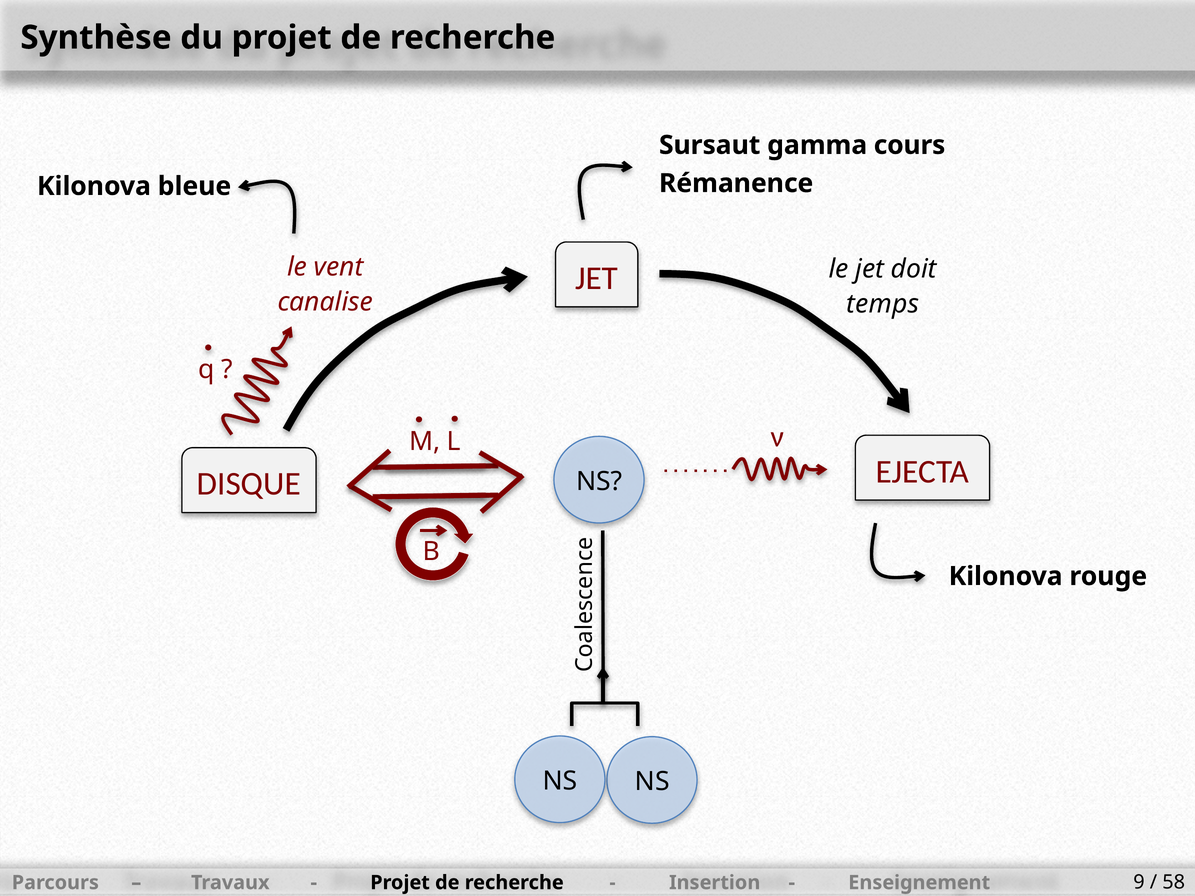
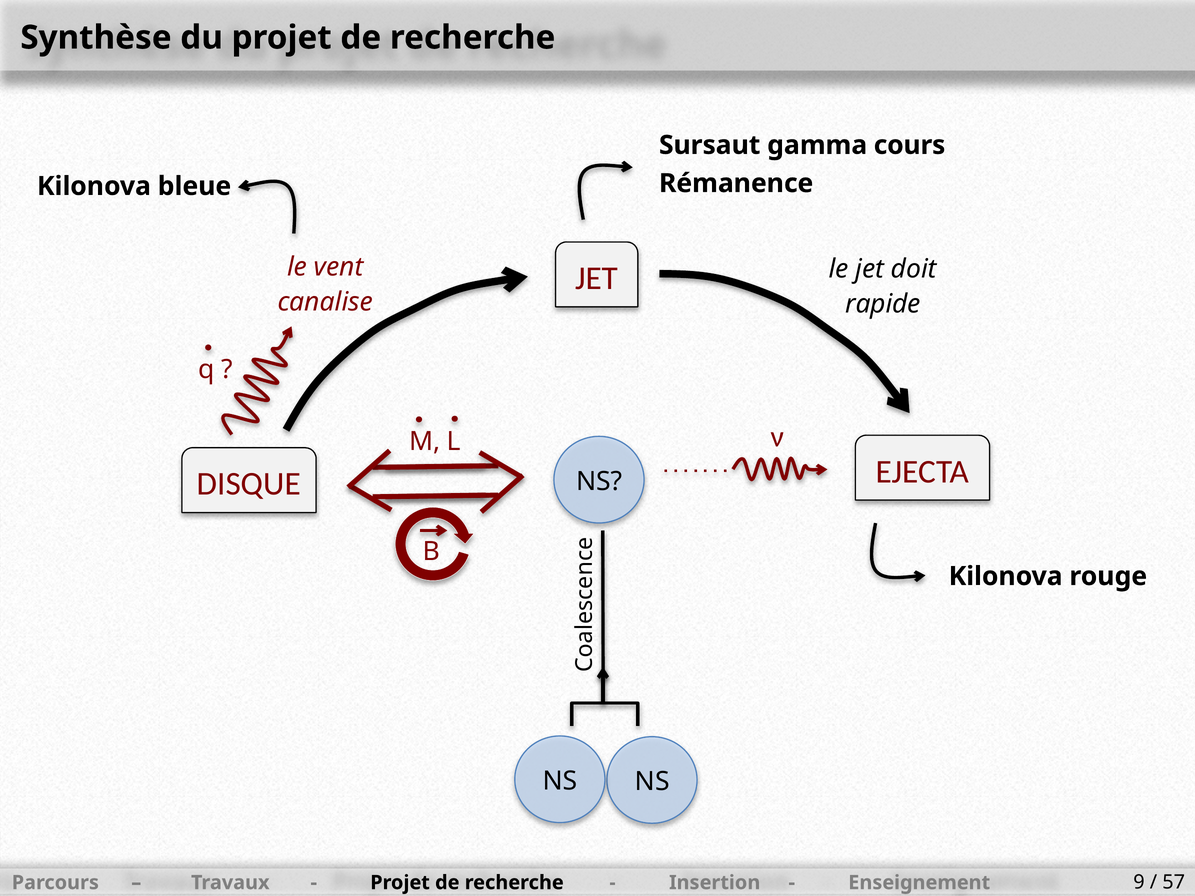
temps: temps -> rapide
58: 58 -> 57
